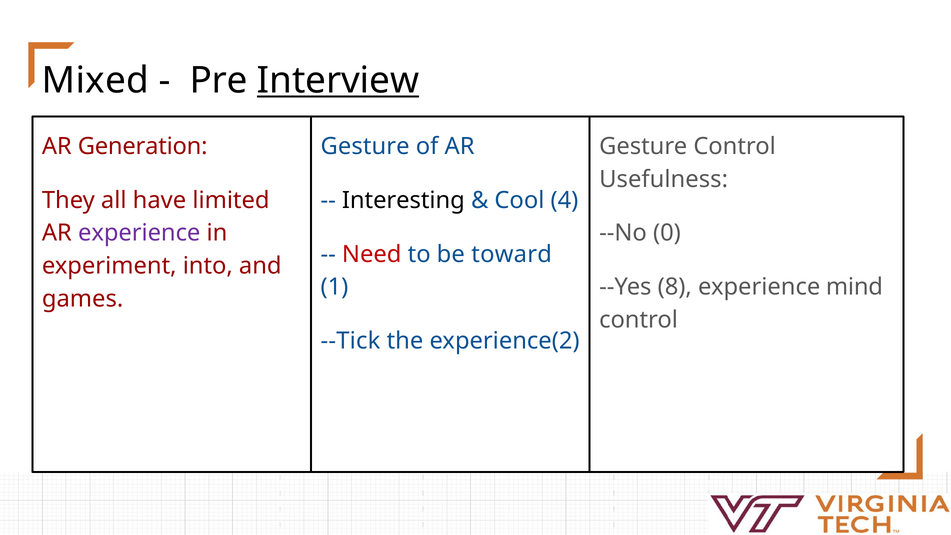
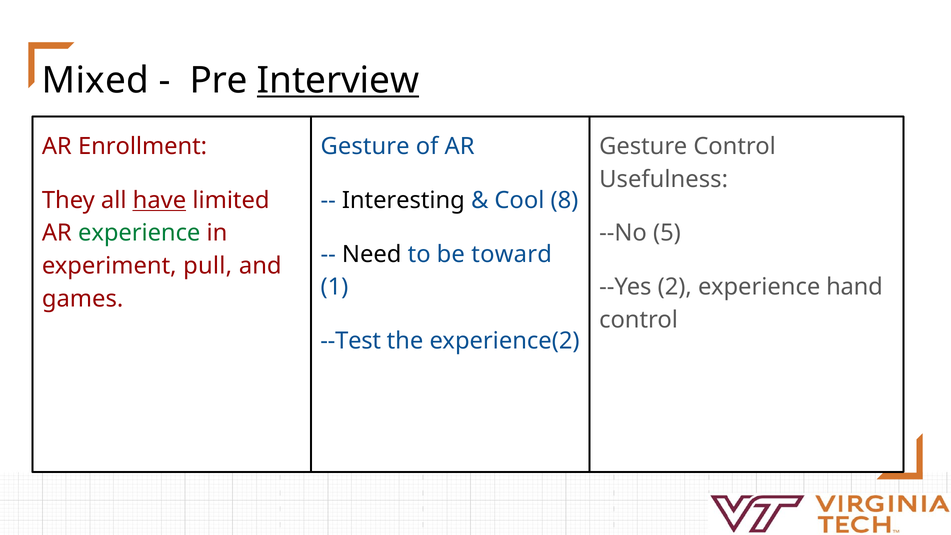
Generation: Generation -> Enrollment
have underline: none -> present
4: 4 -> 8
experience at (139, 233) colour: purple -> green
0: 0 -> 5
Need colour: red -> black
into: into -> pull
8: 8 -> 2
mind: mind -> hand
--Tick: --Tick -> --Test
